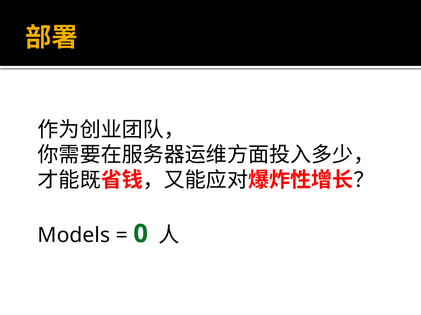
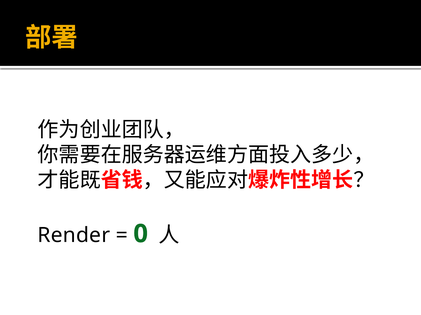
Models: Models -> Render
